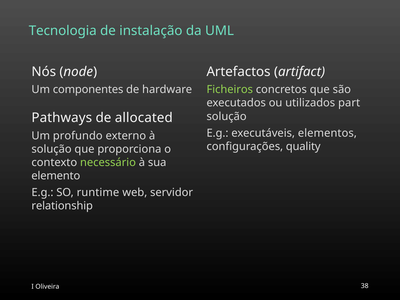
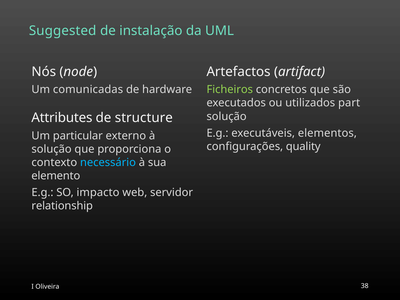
Tecnologia: Tecnologia -> Suggested
componentes: componentes -> comunicadas
Pathways: Pathways -> Attributes
allocated: allocated -> structure
profundo: profundo -> particular
necessário colour: light green -> light blue
runtime: runtime -> impacto
